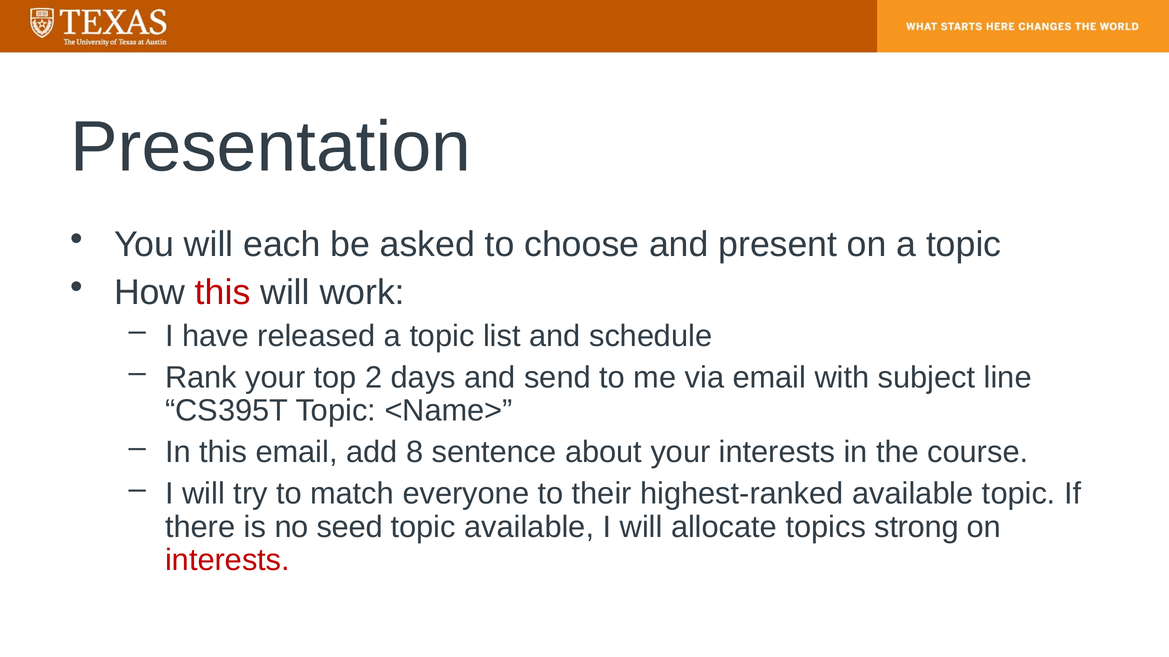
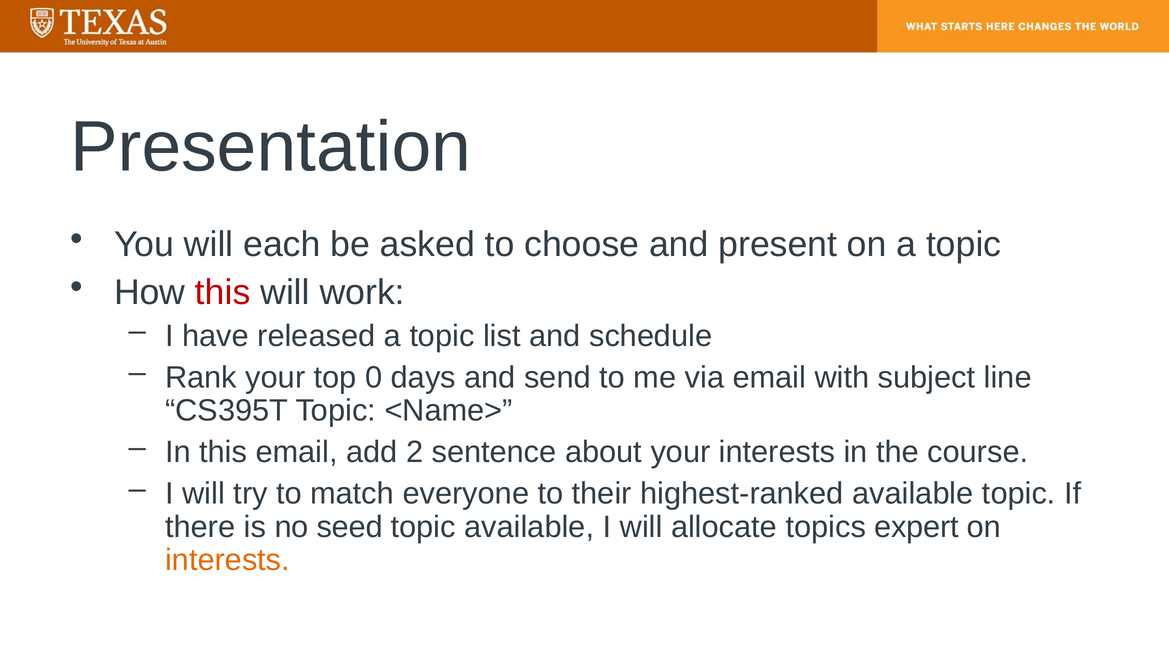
2: 2 -> 0
8: 8 -> 2
strong: strong -> expert
interests at (228, 561) colour: red -> orange
